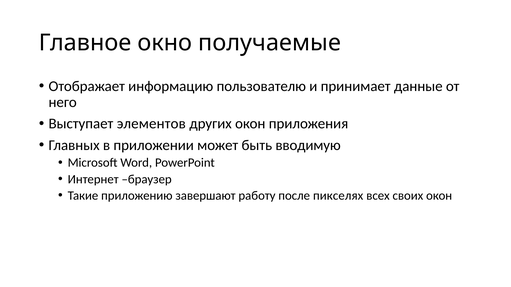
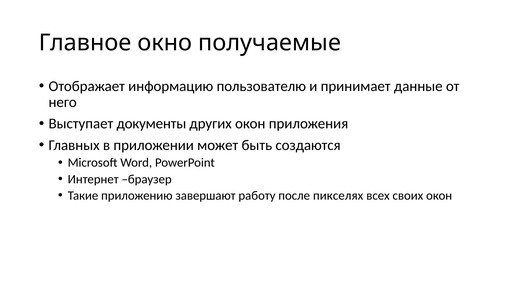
элементов: элементов -> документы
вводимую: вводимую -> создаются
